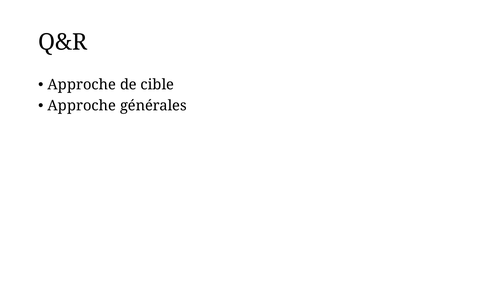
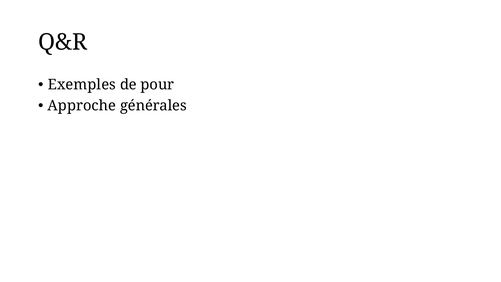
Approche at (82, 85): Approche -> Exemples
cible: cible -> pour
